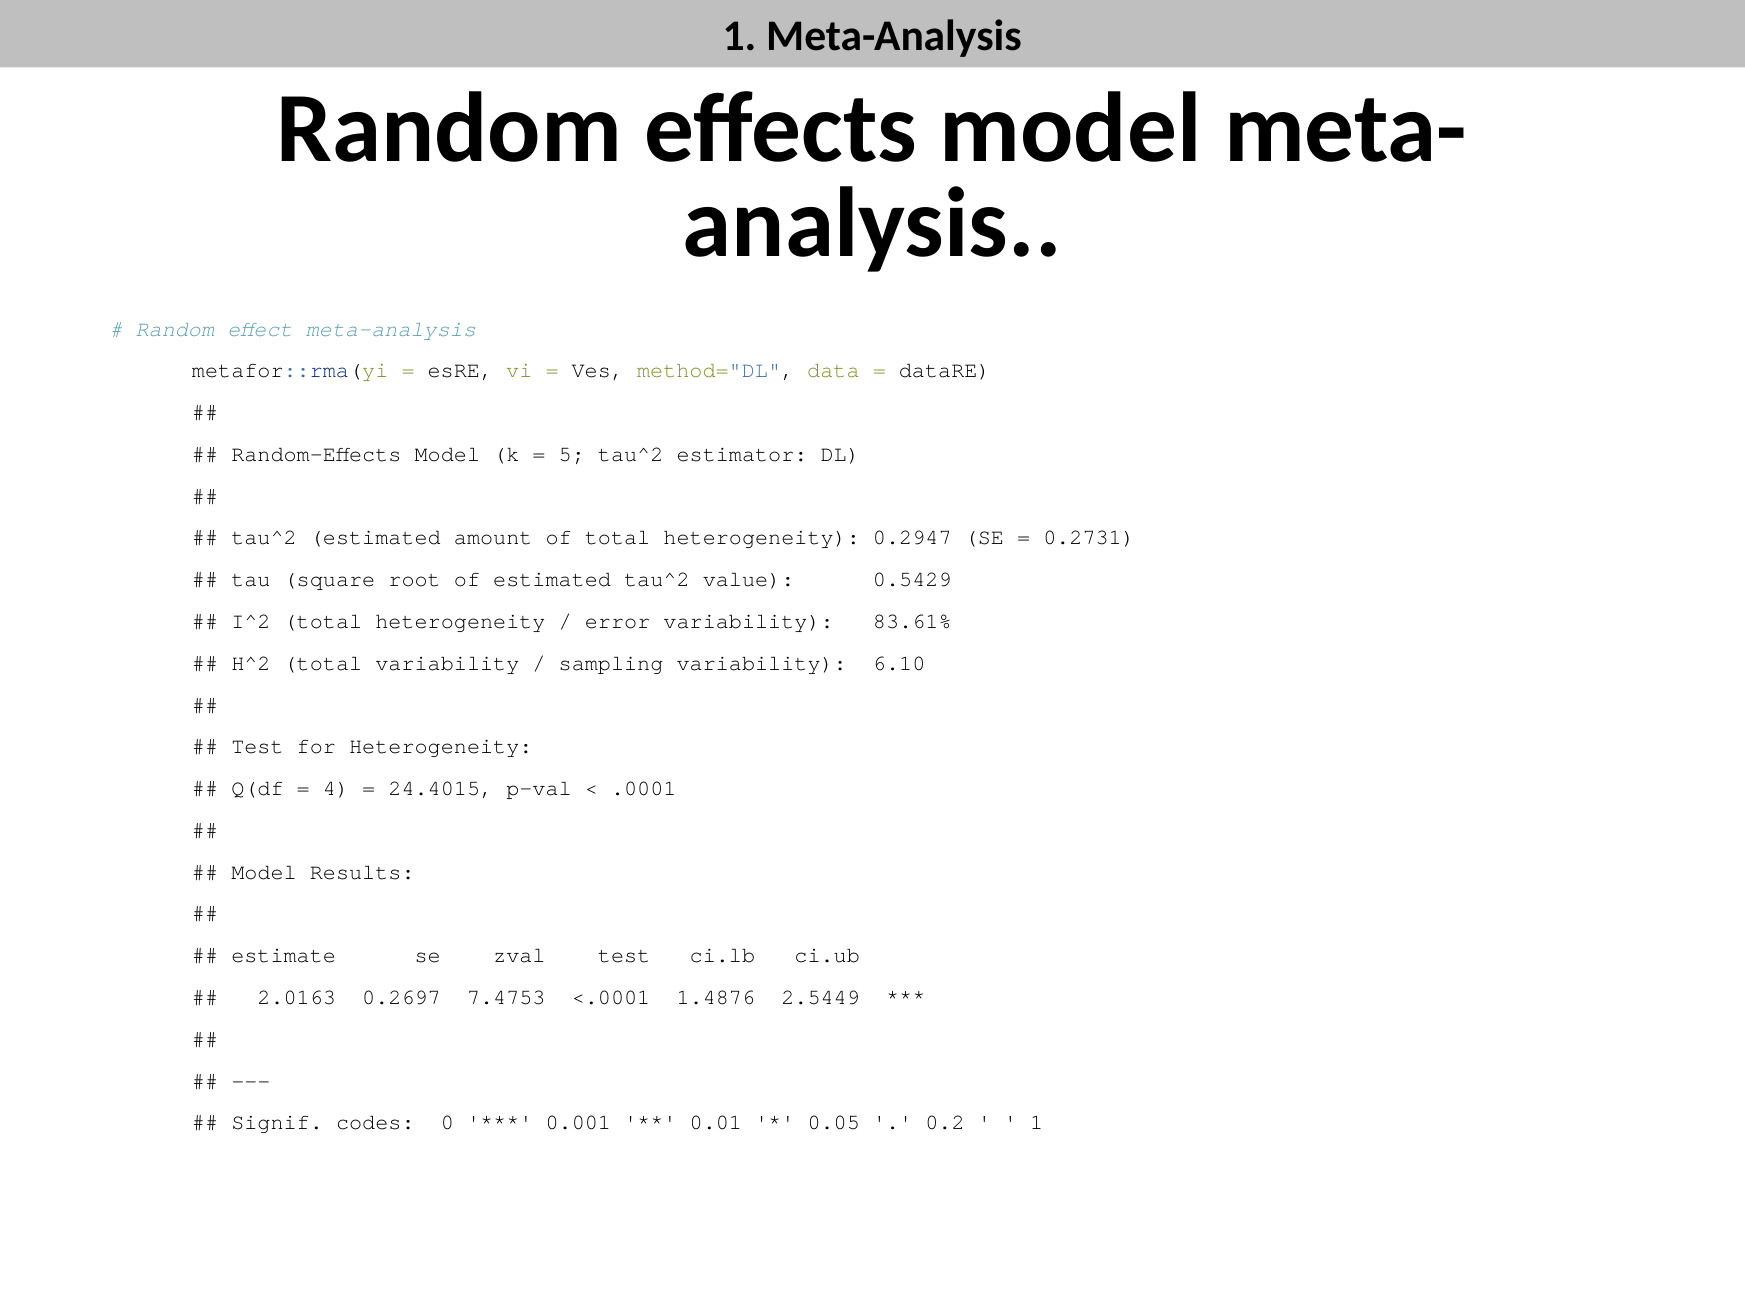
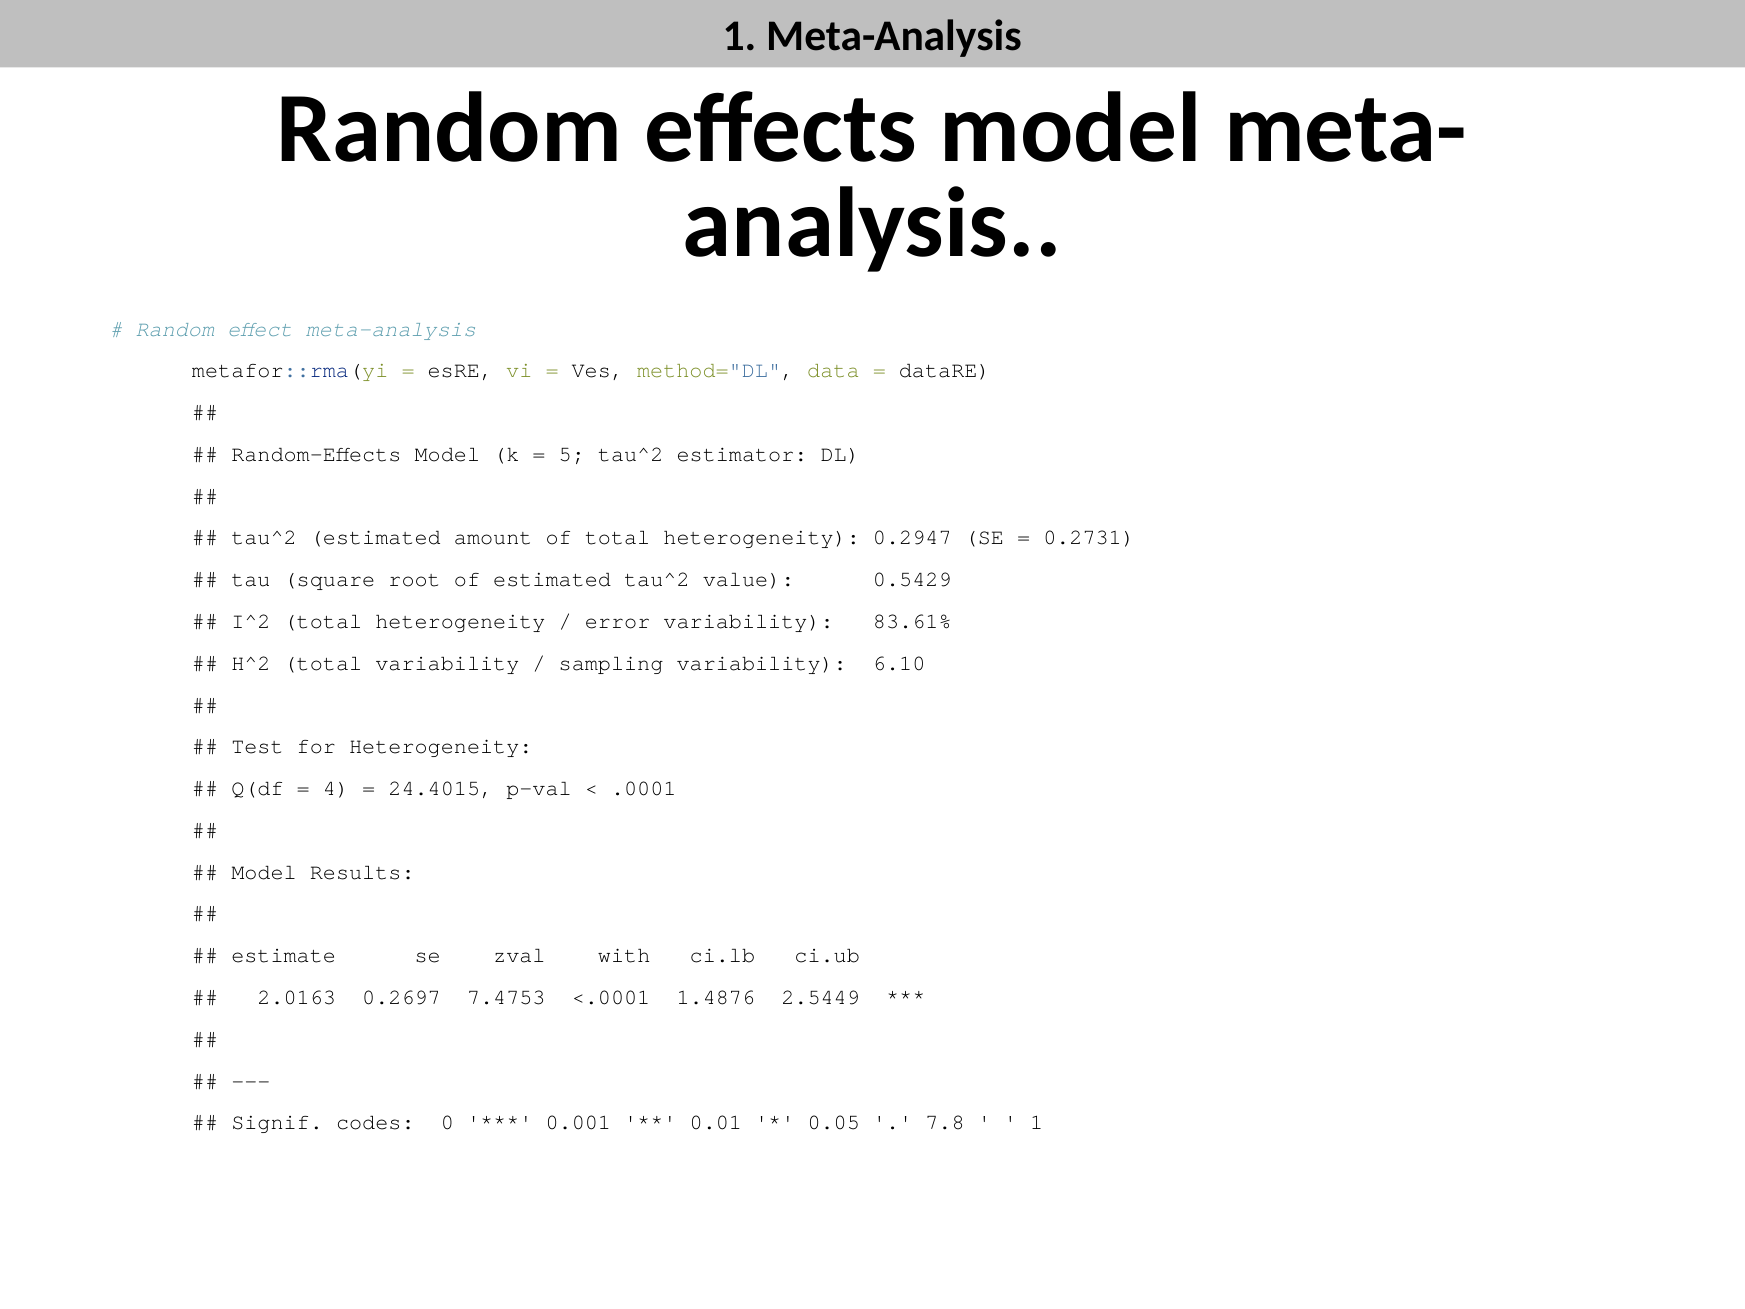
zval test: test -> with
0.2: 0.2 -> 7.8
